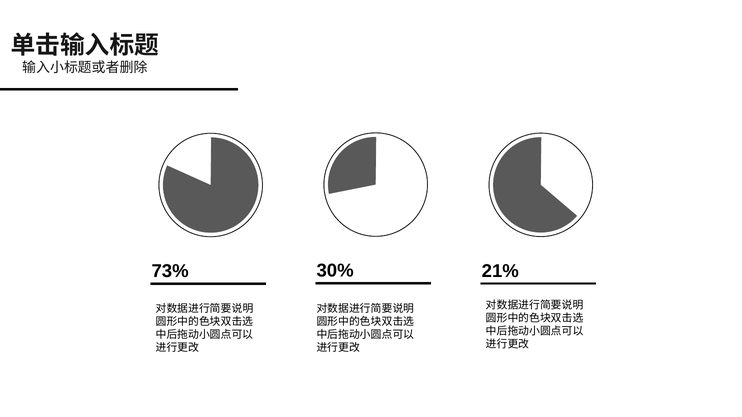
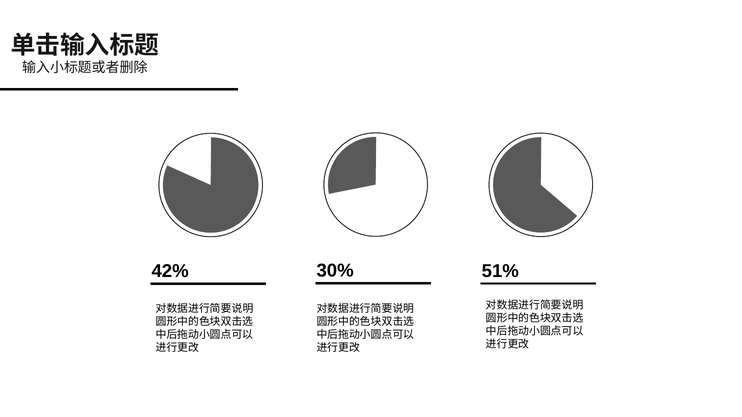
73%: 73% -> 42%
21%: 21% -> 51%
